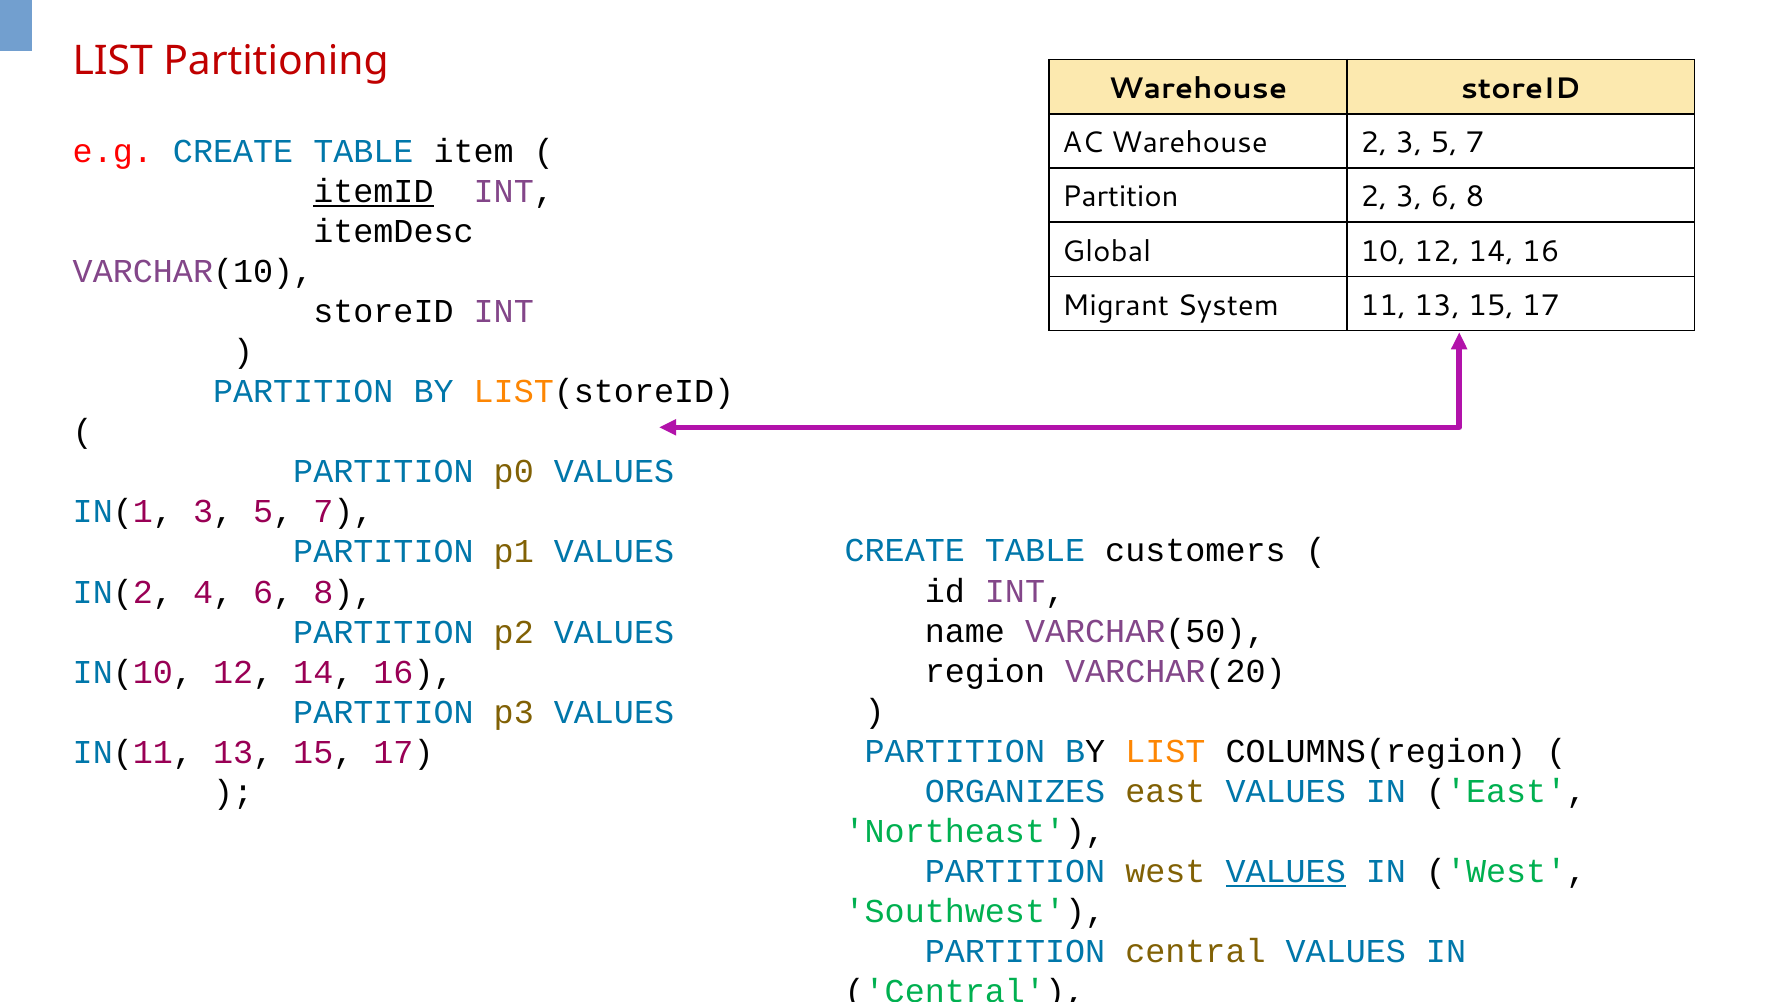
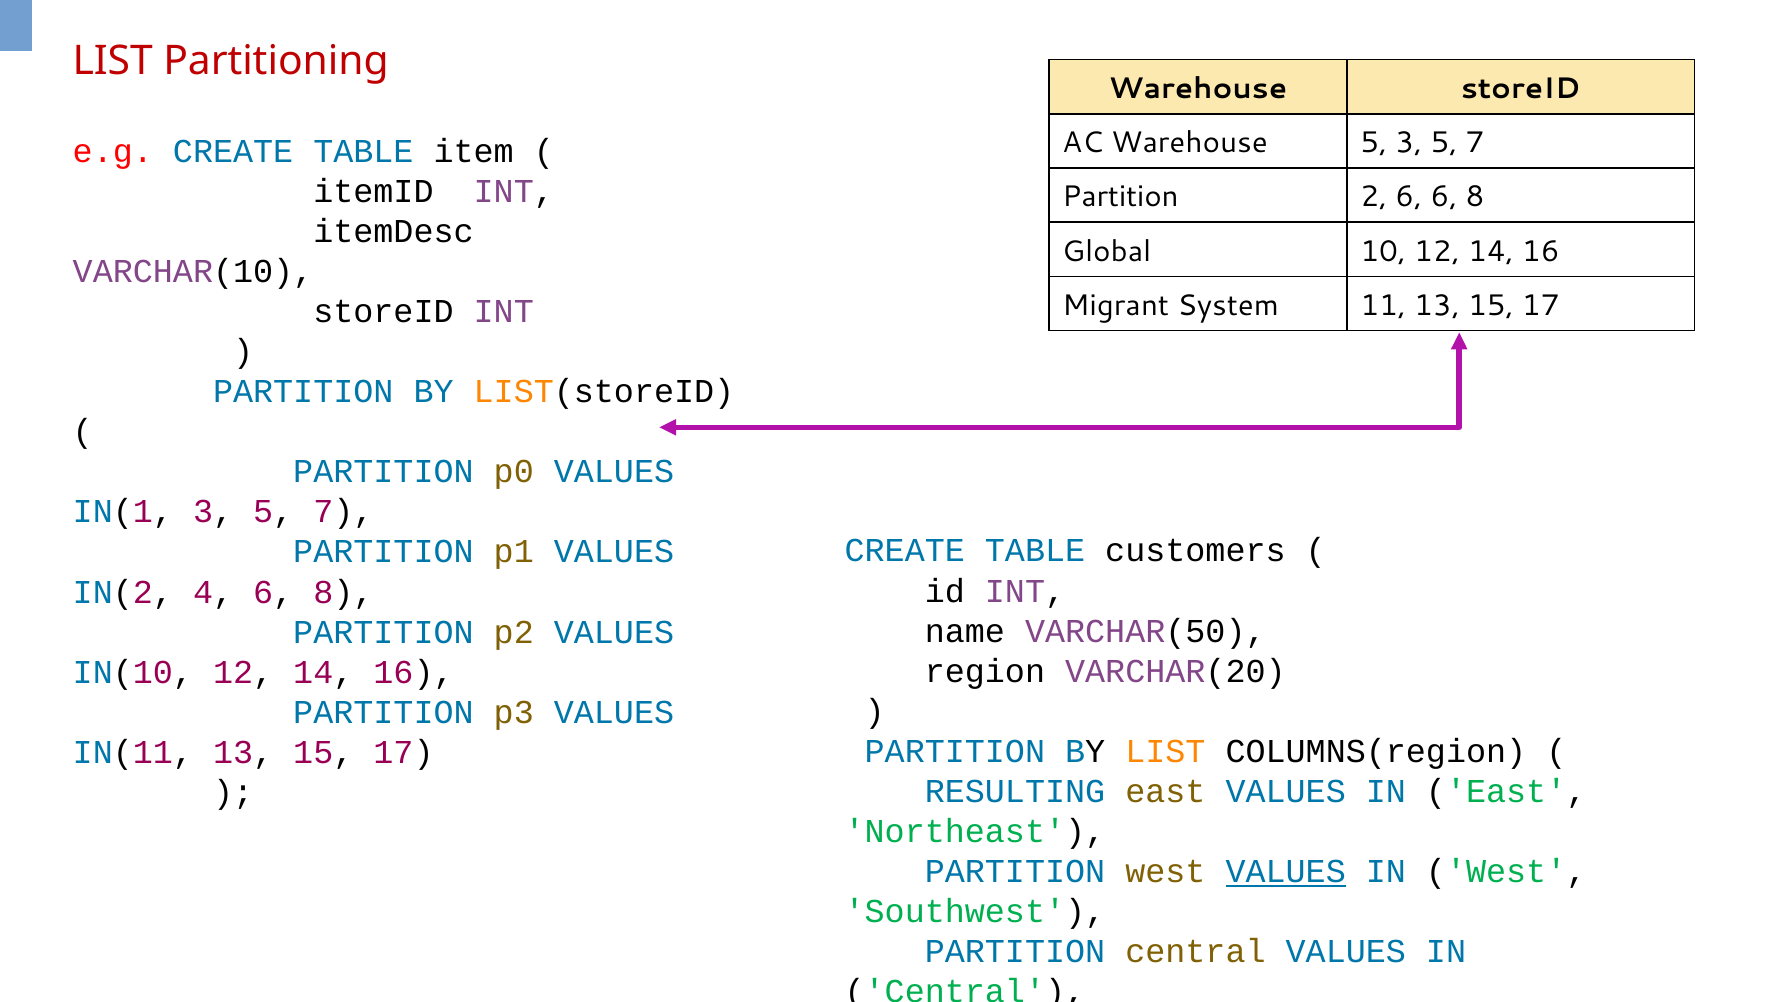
Warehouse 2: 2 -> 5
itemID underline: present -> none
3 at (1409, 197): 3 -> 6
ORGANIZES: ORGANIZES -> RESULTING
